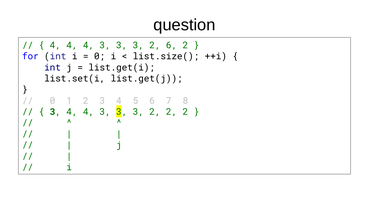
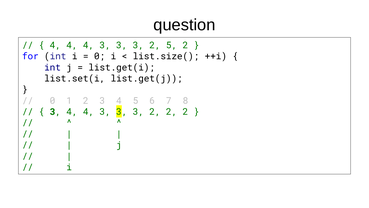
2 6: 6 -> 5
